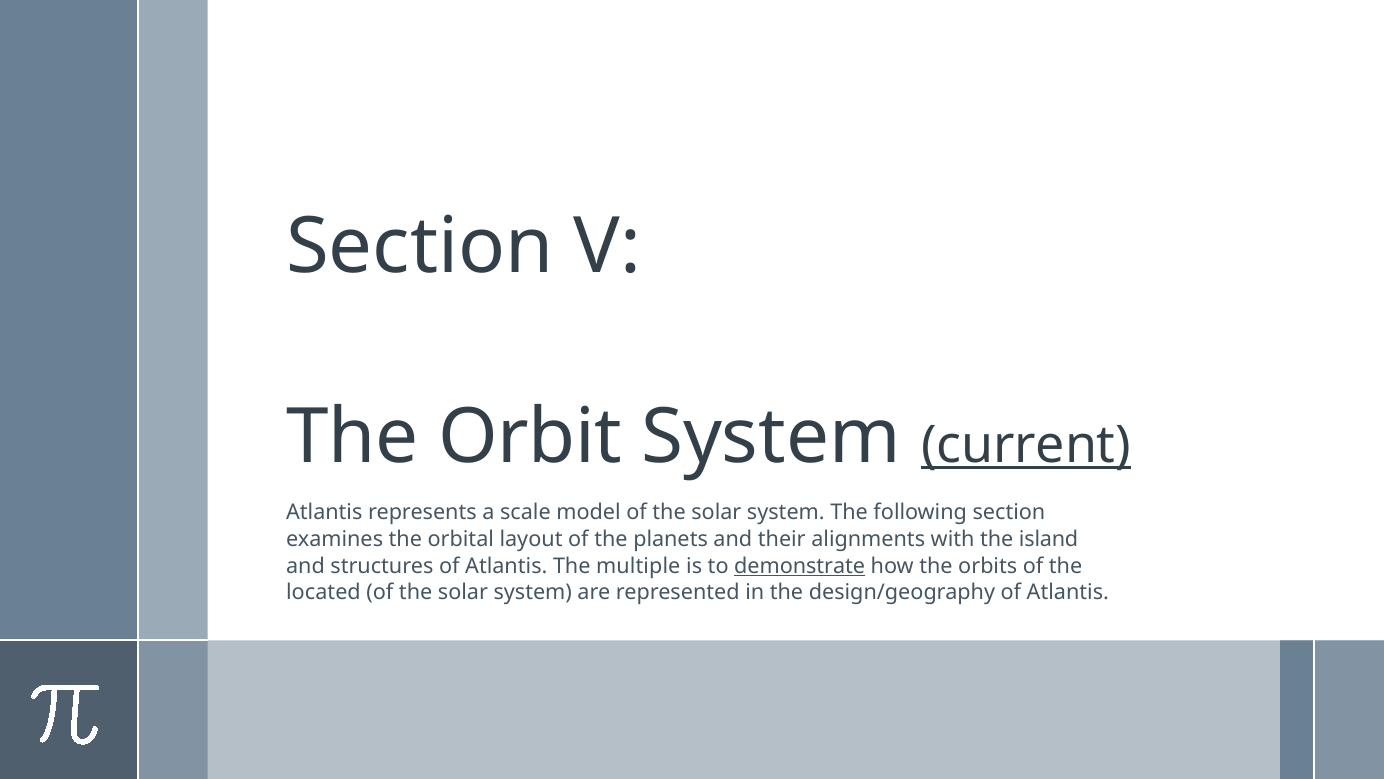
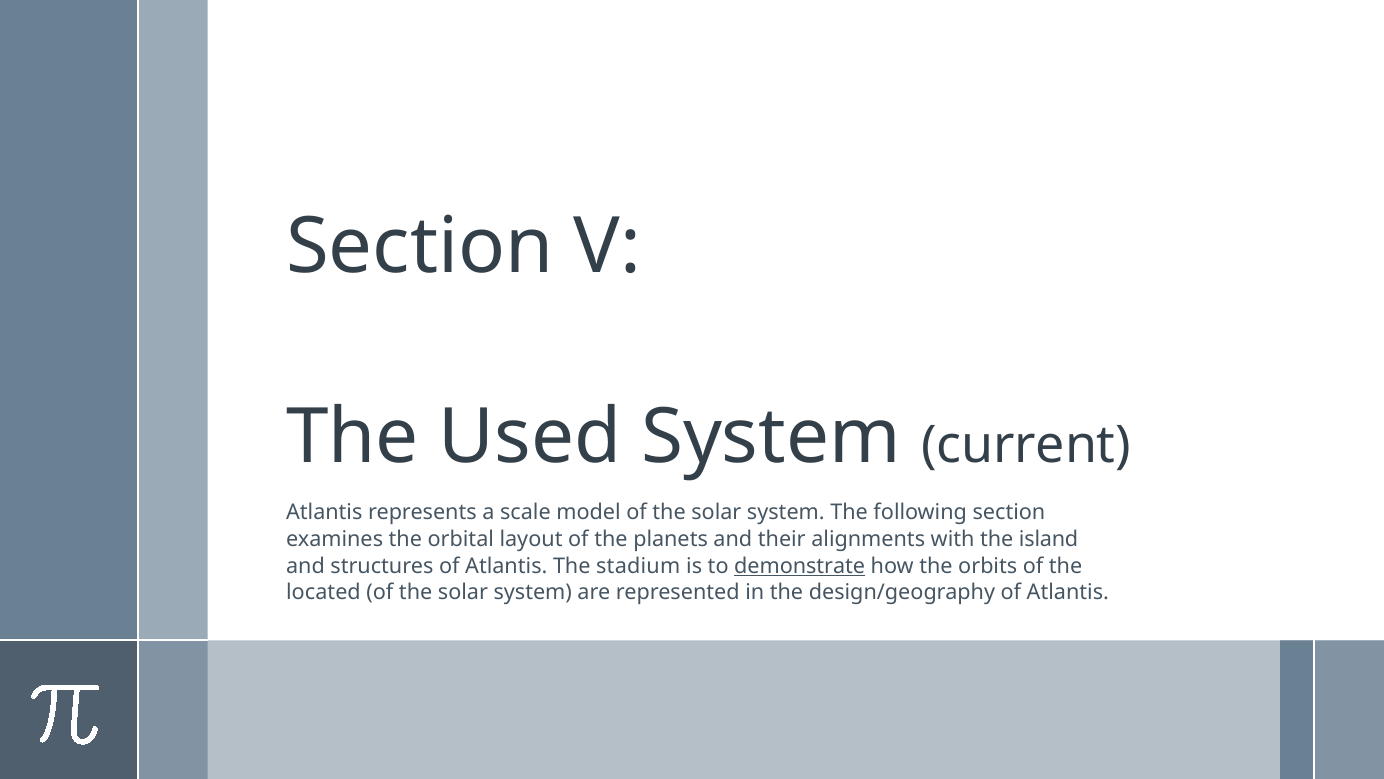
Orbit: Orbit -> Used
current underline: present -> none
multiple: multiple -> stadium
